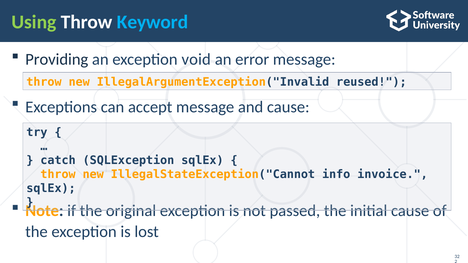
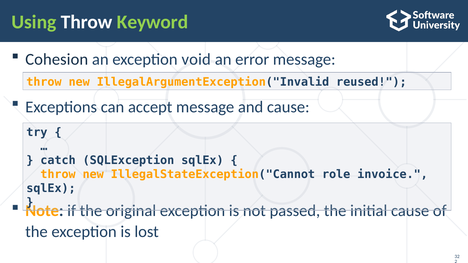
Keyword colour: light blue -> light green
Providing: Providing -> Cohesion
info: info -> role
